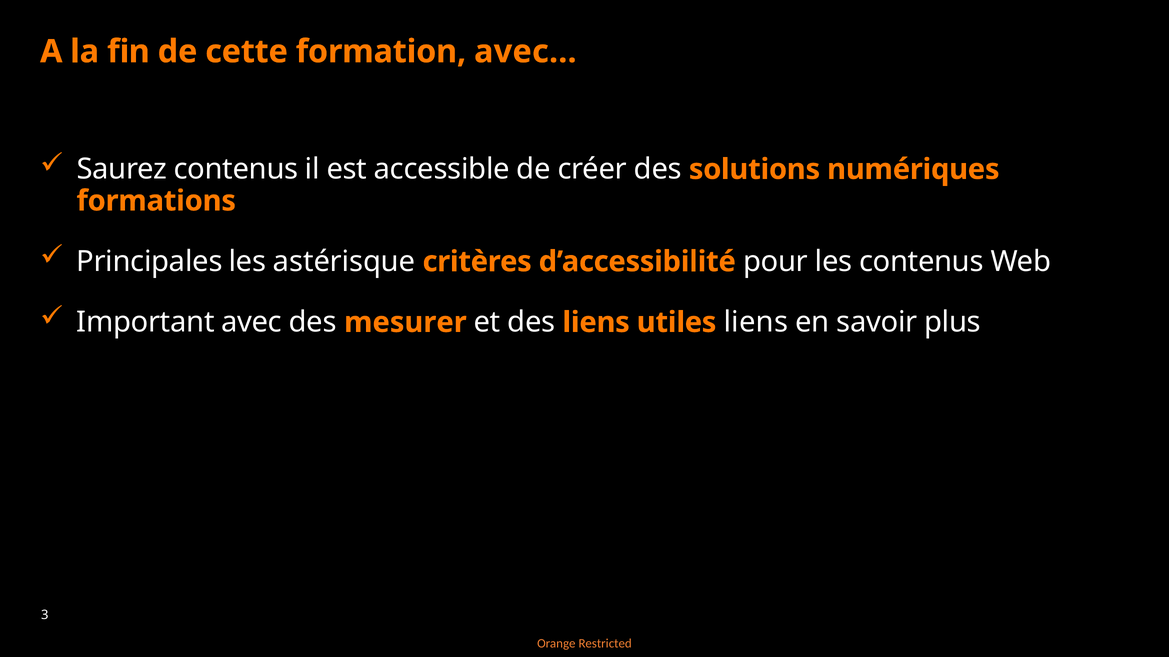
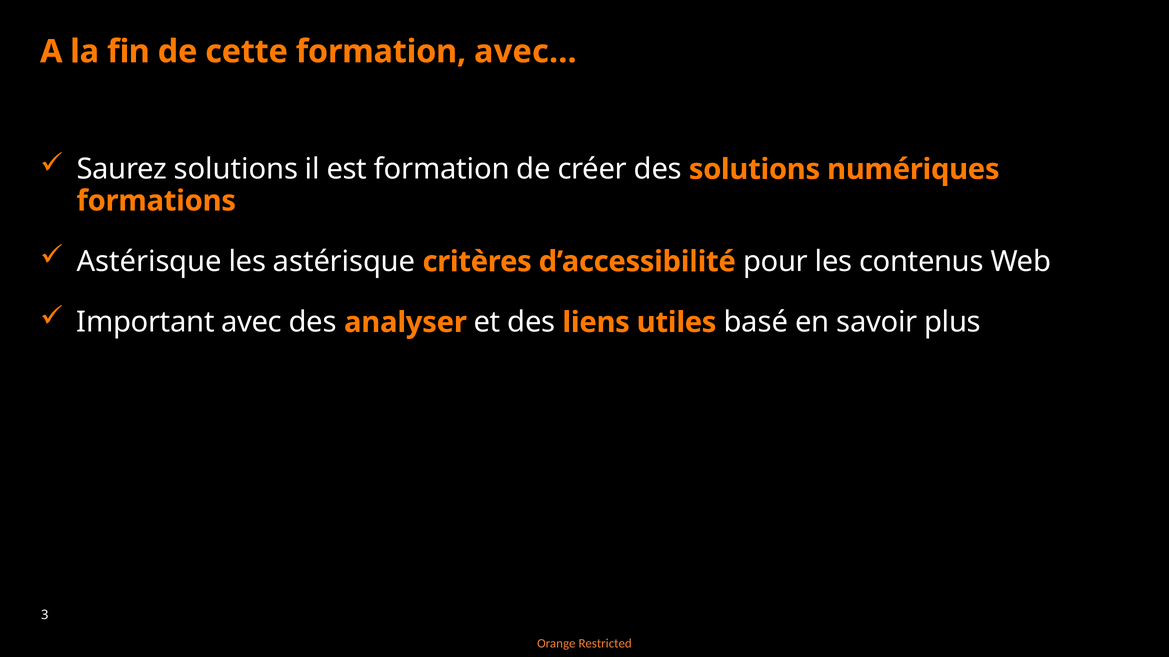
Saurez contenus: contenus -> solutions
est accessible: accessible -> formation
Principales at (149, 262): Principales -> Astérisque
mesurer: mesurer -> analyser
utiles liens: liens -> basé
